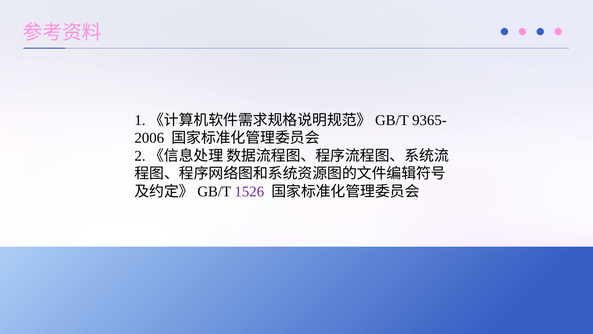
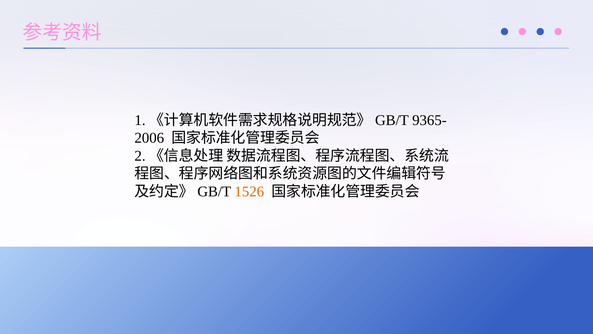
1526 colour: purple -> orange
